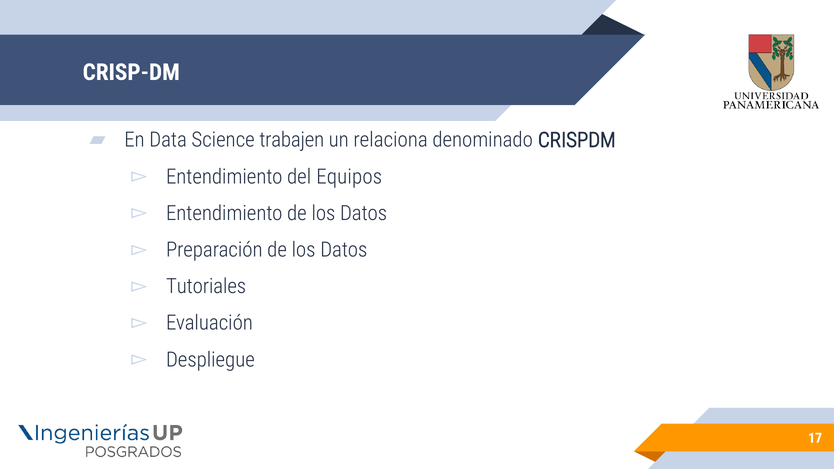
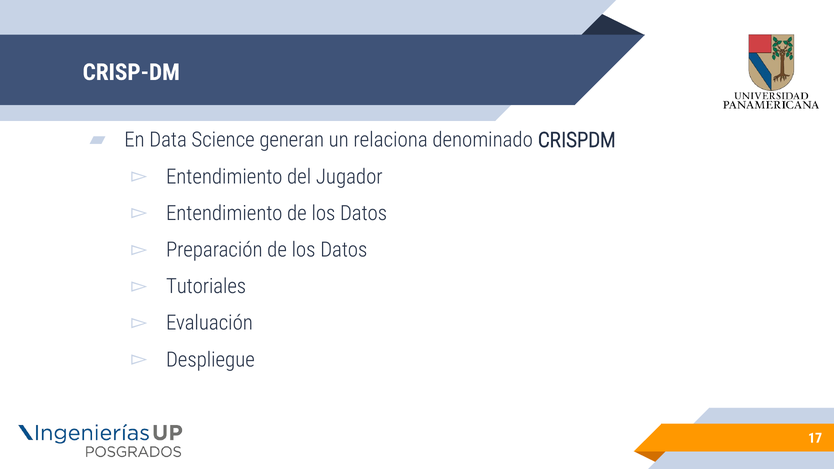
trabajen: trabajen -> generan
Equipos: Equipos -> Jugador
